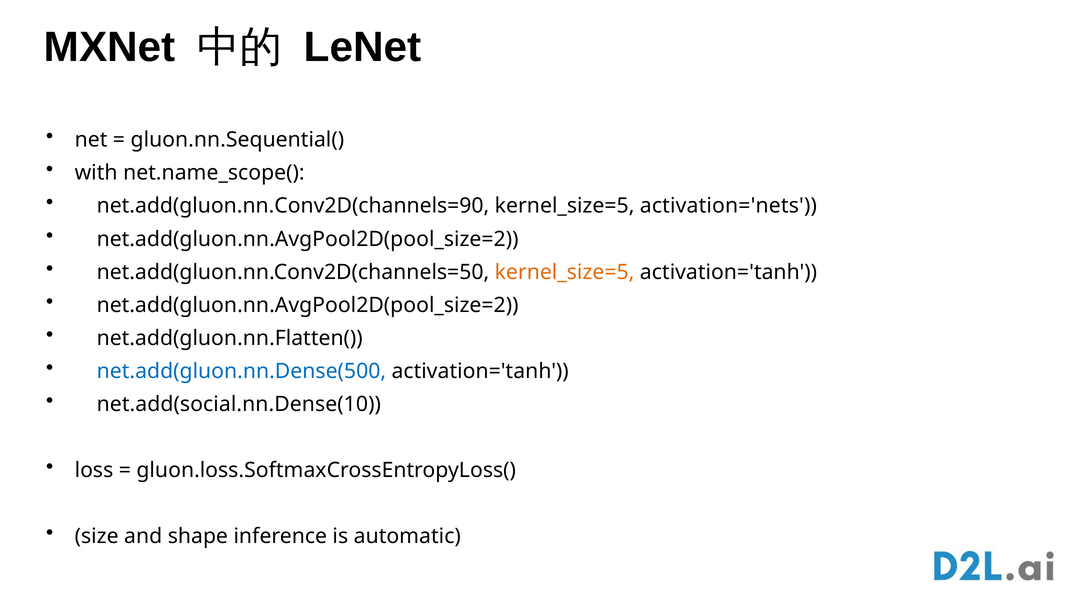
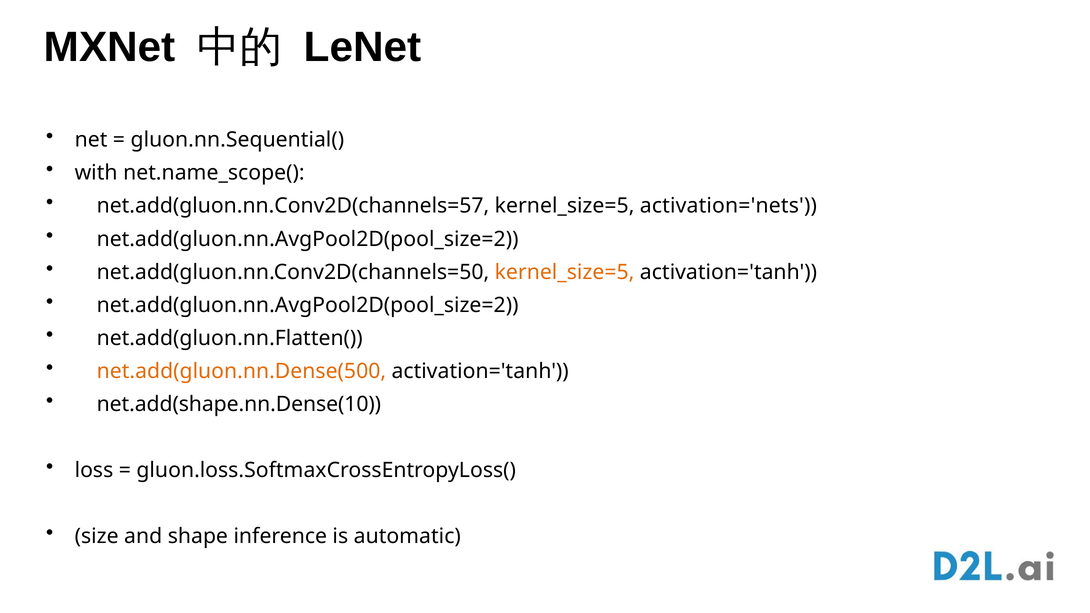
net.add(gluon.nn.Conv2D(channels=90: net.add(gluon.nn.Conv2D(channels=90 -> net.add(gluon.nn.Conv2D(channels=57
net.add(gluon.nn.Dense(500 colour: blue -> orange
net.add(social.nn.Dense(10: net.add(social.nn.Dense(10 -> net.add(shape.nn.Dense(10
